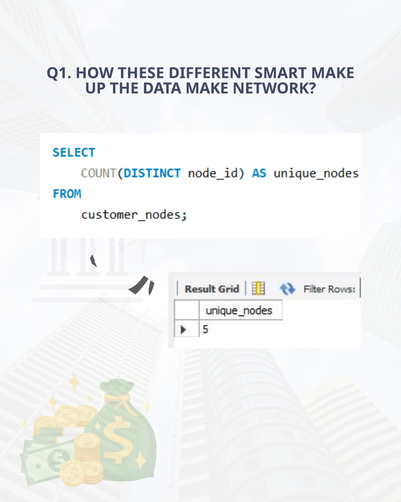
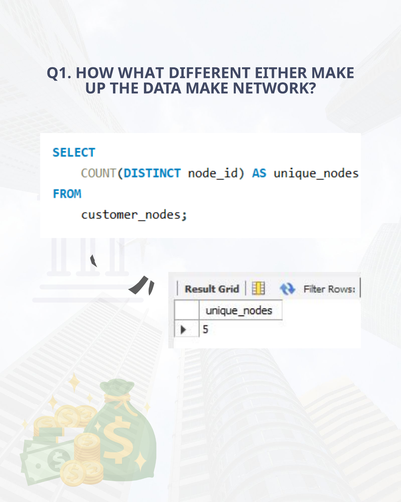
THESE: THESE -> WHAT
SMART: SMART -> EITHER
